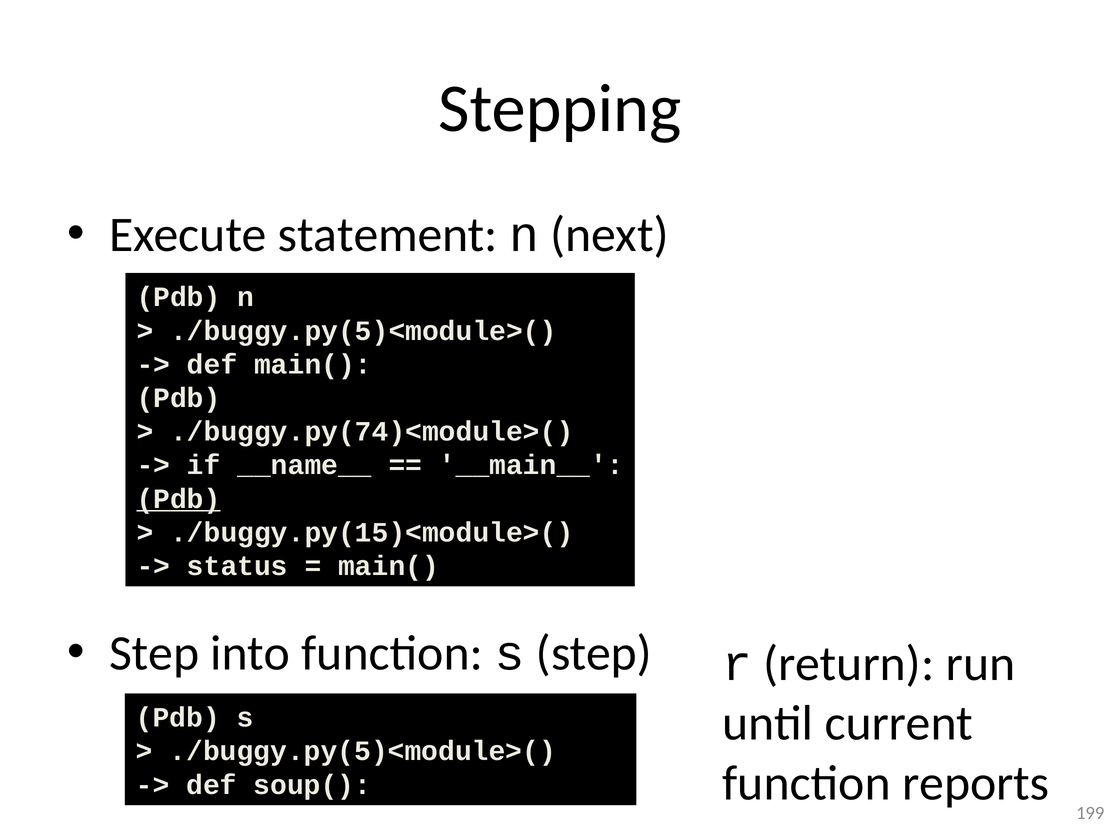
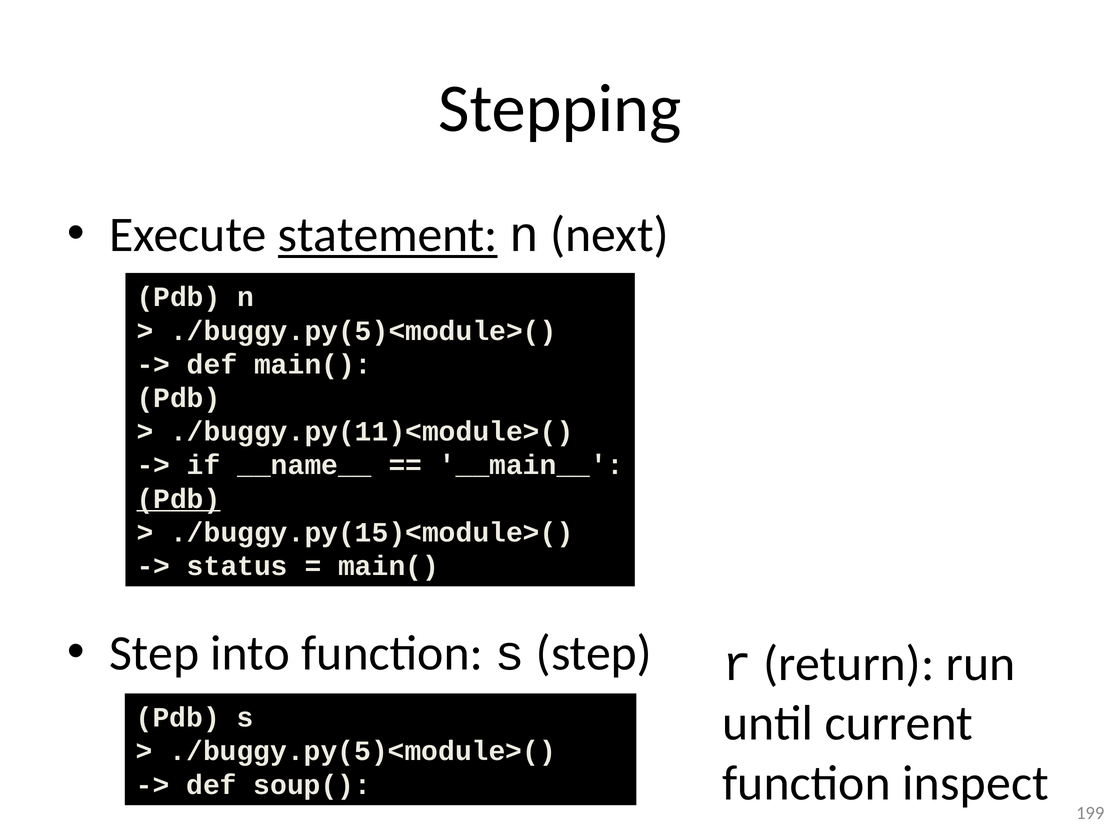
statement underline: none -> present
./buggy.py(74)<module>(: ./buggy.py(74)<module>( -> ./buggy.py(11)<module>(
reports: reports -> inspect
